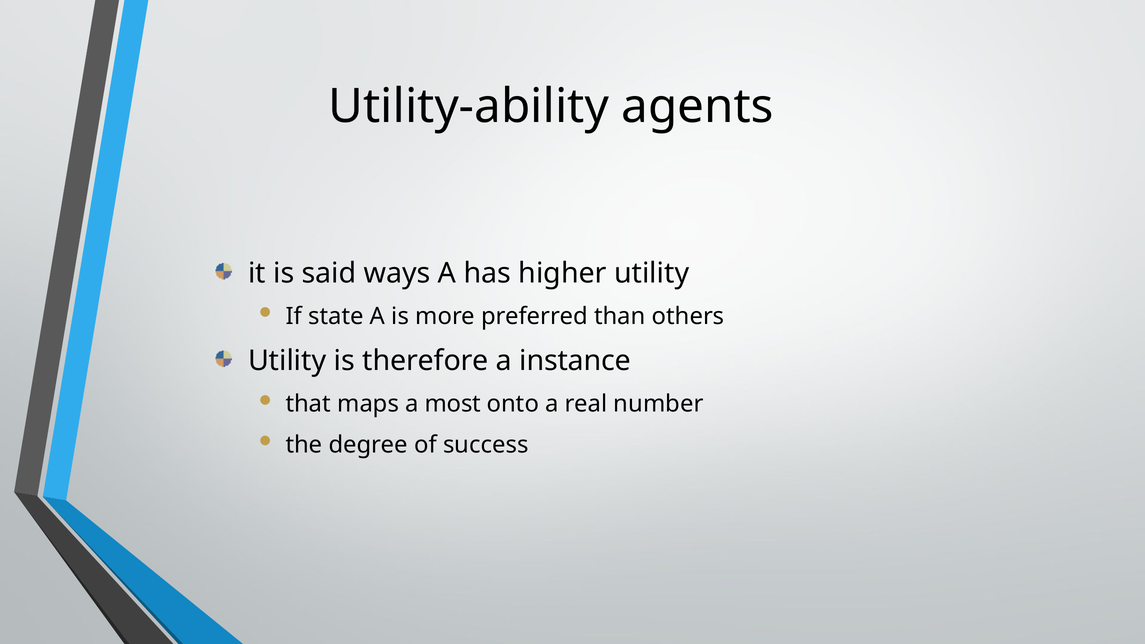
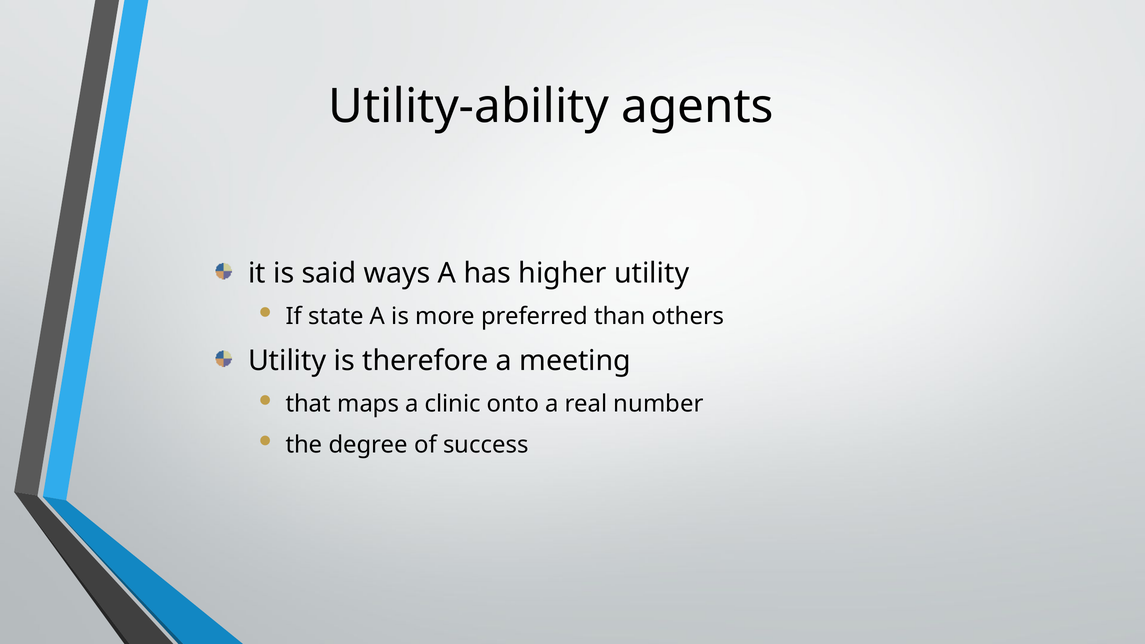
instance: instance -> meeting
most: most -> clinic
